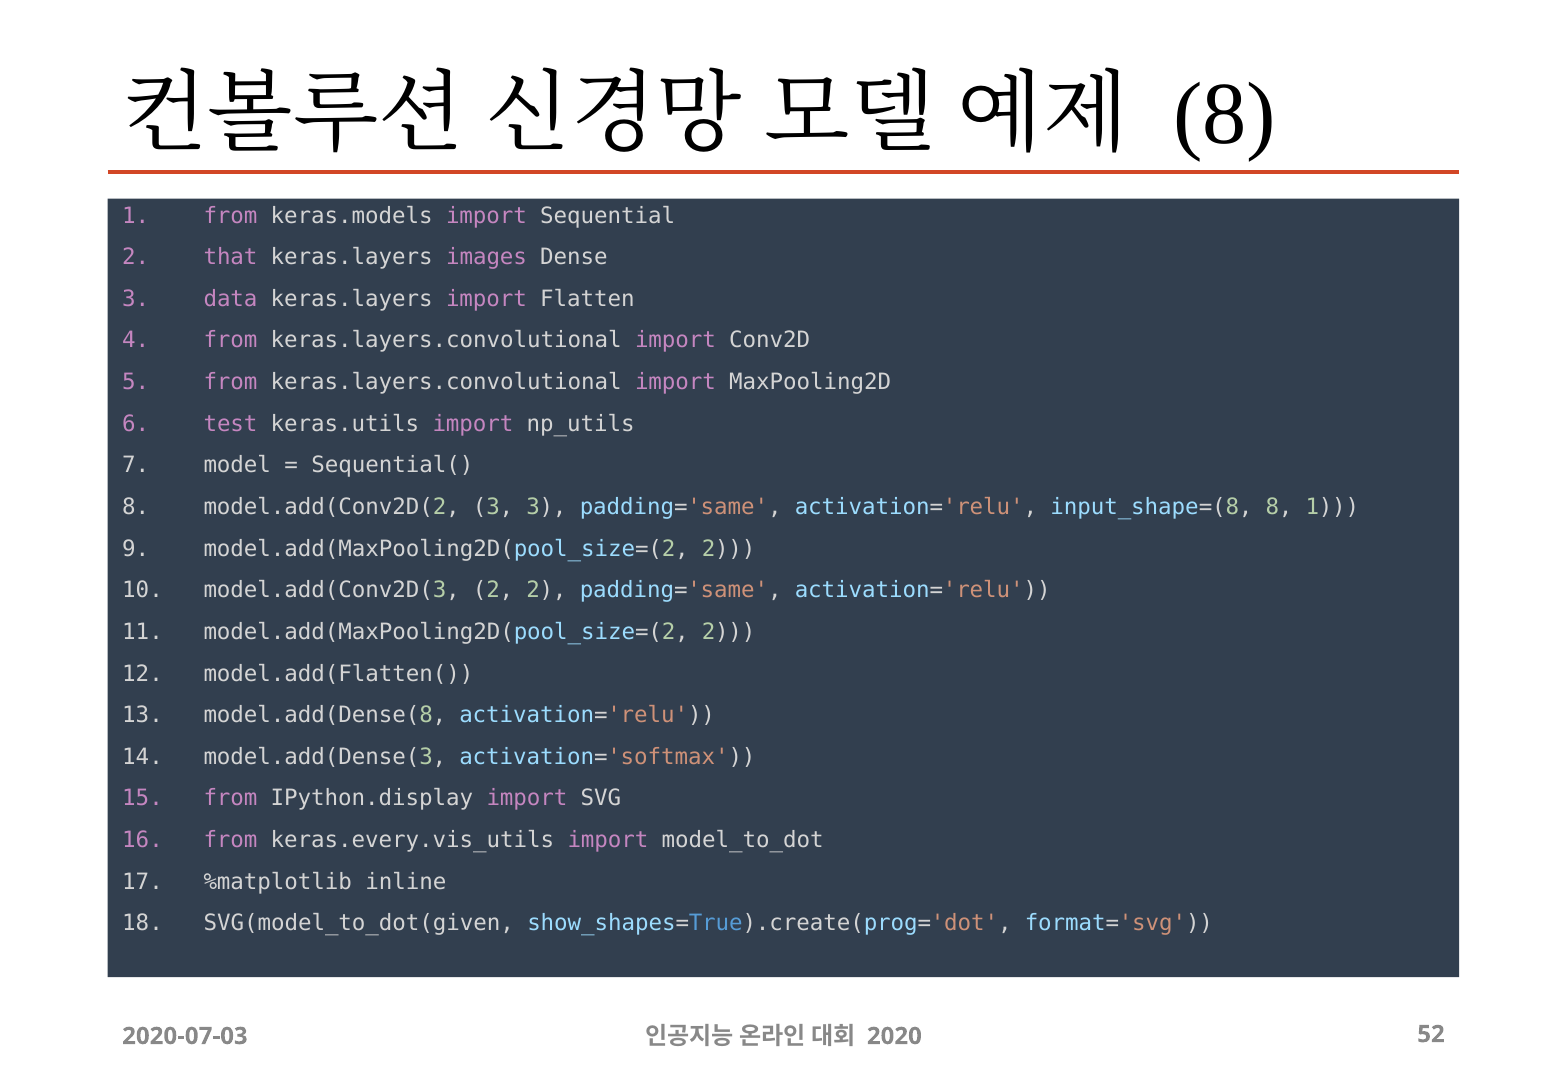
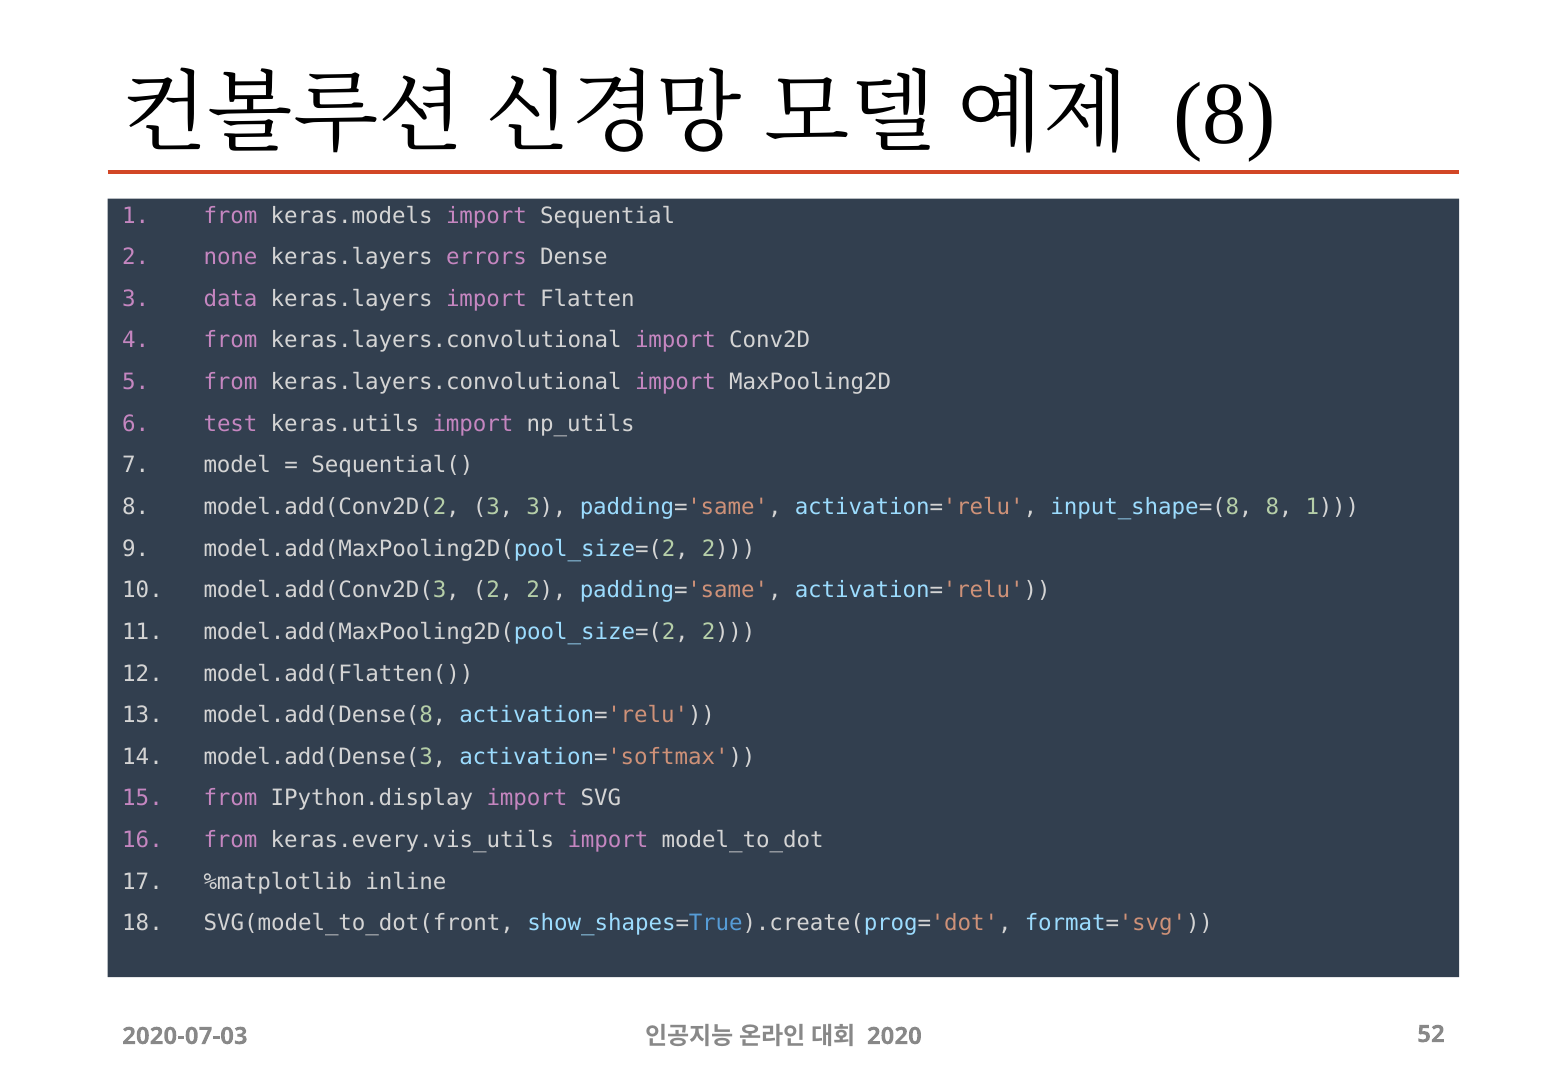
that: that -> none
images: images -> errors
SVG(model_to_dot(given: SVG(model_to_dot(given -> SVG(model_to_dot(front
